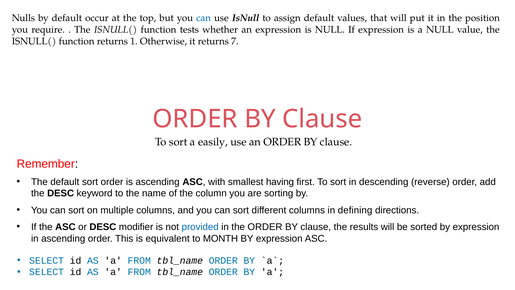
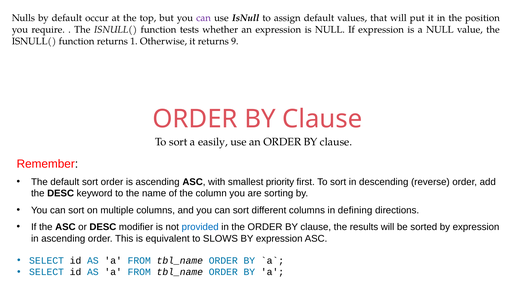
can at (204, 18) colour: blue -> purple
7: 7 -> 9
having: having -> priority
MONTH: MONTH -> SLOWS
